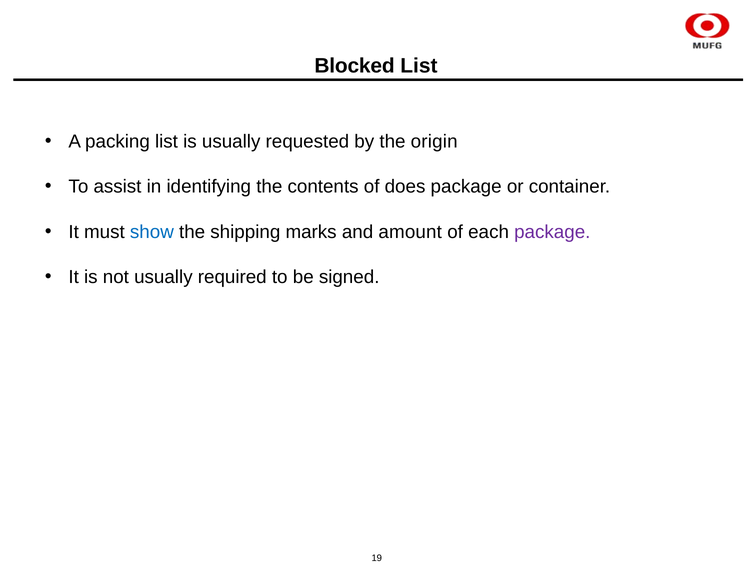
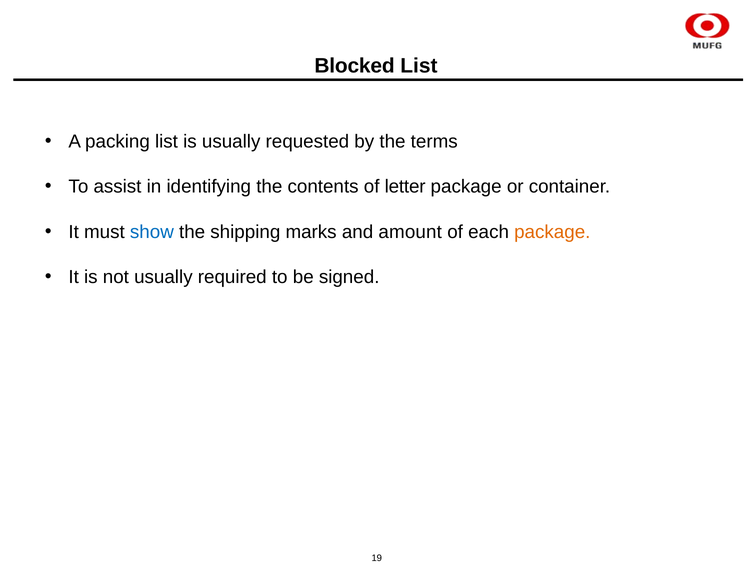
origin: origin -> terms
does: does -> letter
package at (552, 232) colour: purple -> orange
